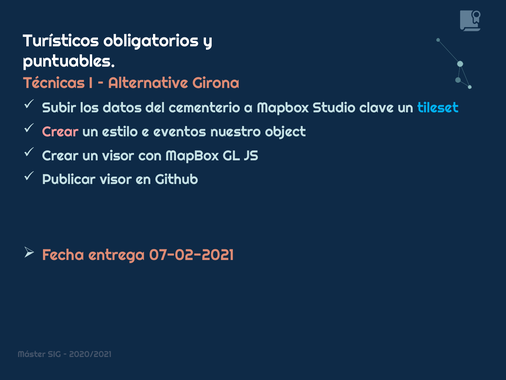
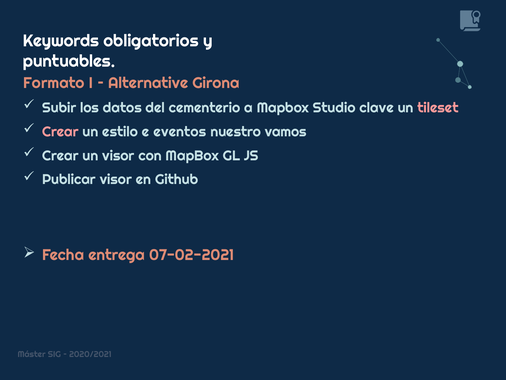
Turísticos: Turísticos -> Keywords
Técnicas: Técnicas -> Formato
tileset colour: light blue -> pink
object: object -> vamos
